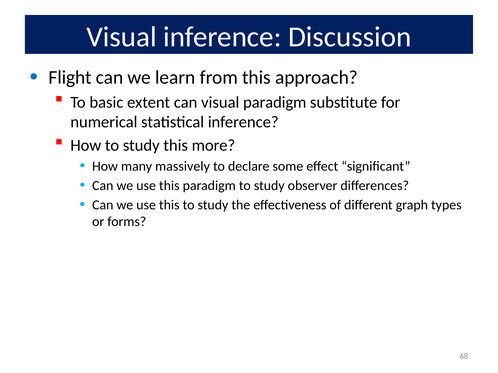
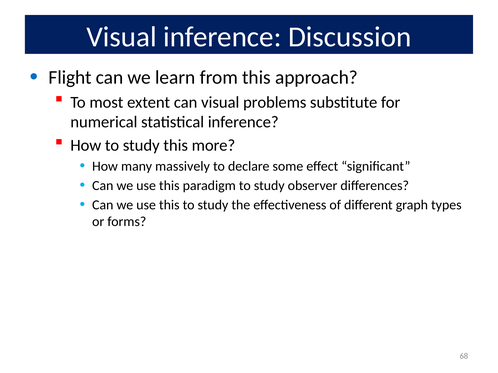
basic: basic -> most
visual paradigm: paradigm -> problems
